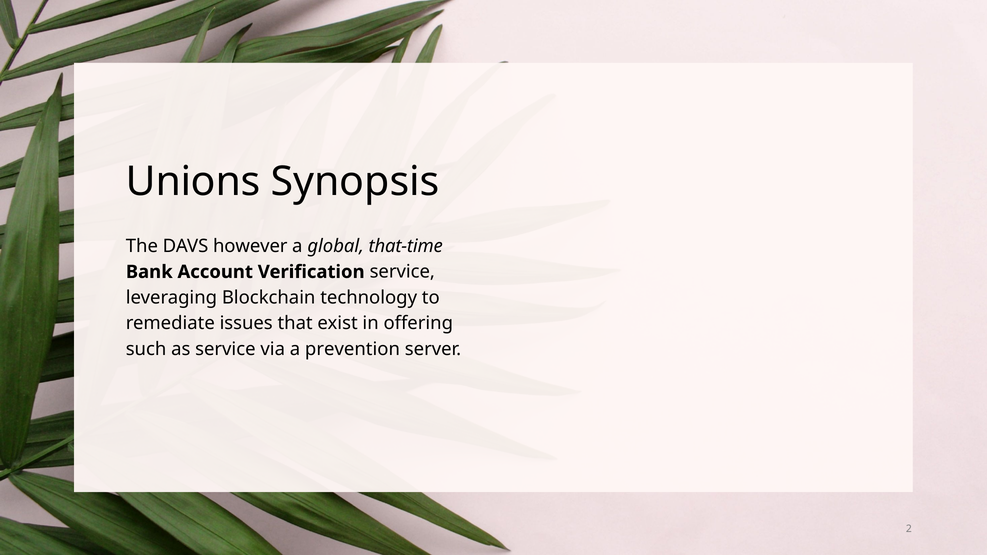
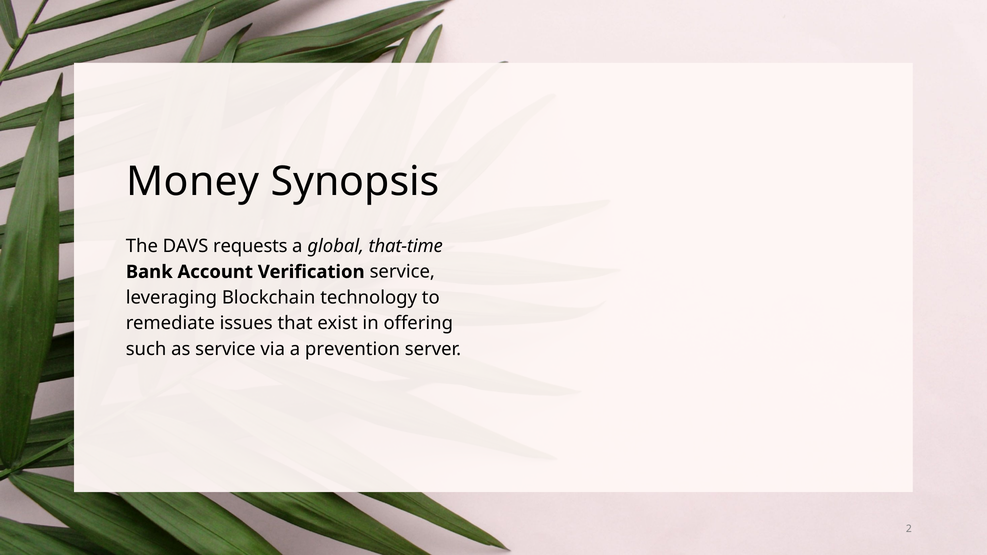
Unions: Unions -> Money
however: however -> requests
